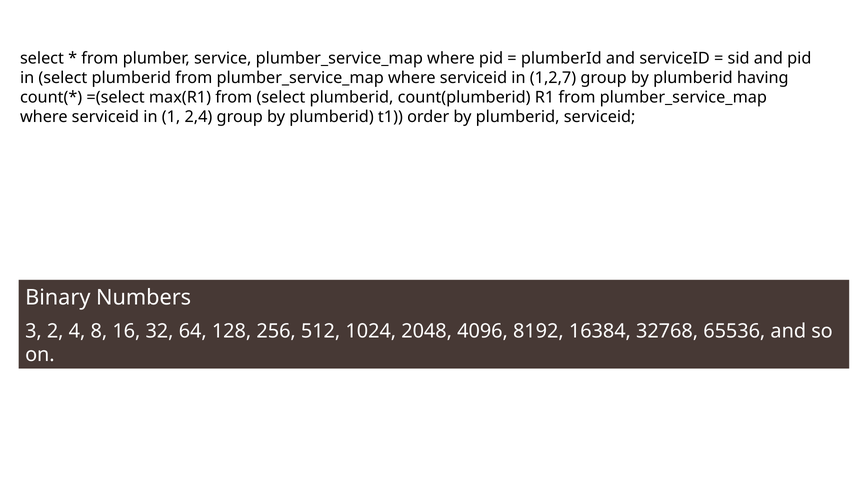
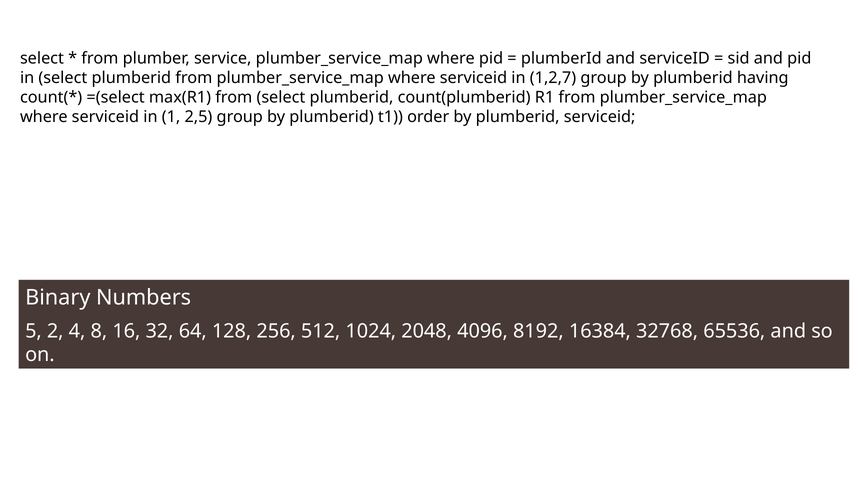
2,4: 2,4 -> 2,5
3: 3 -> 5
